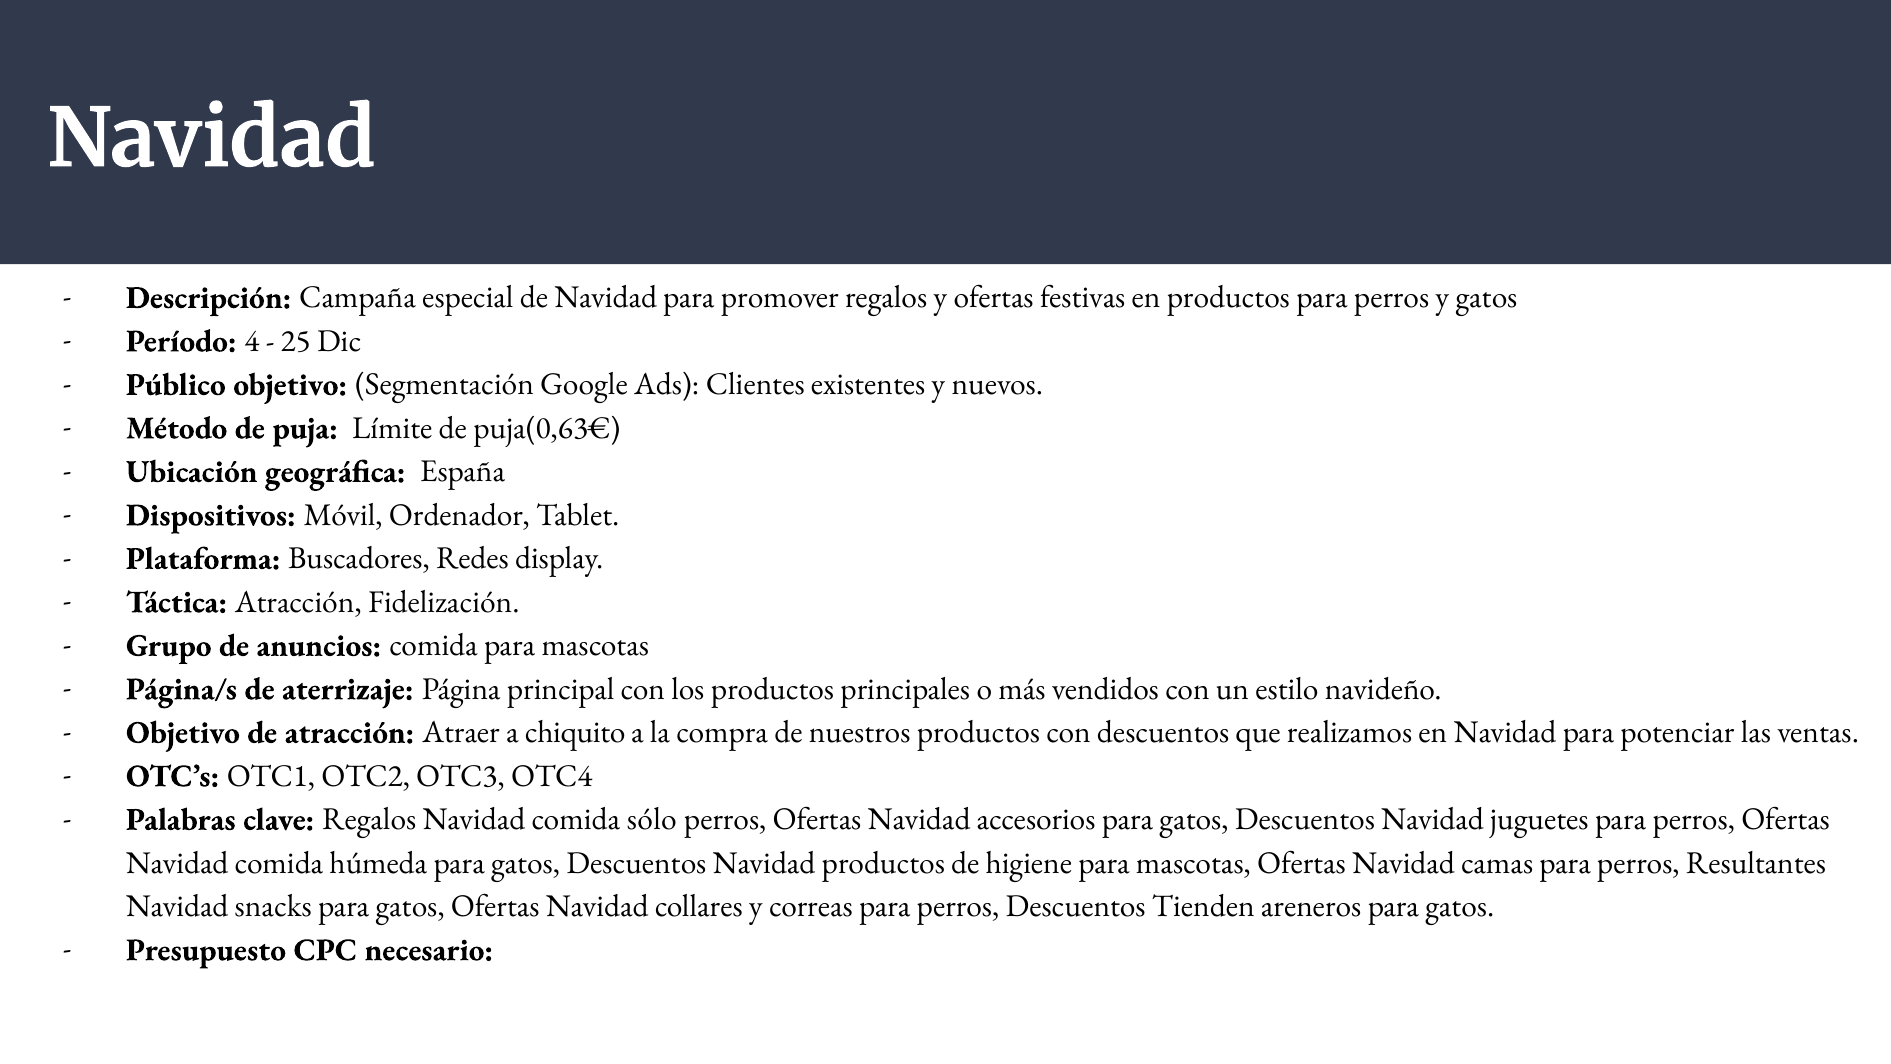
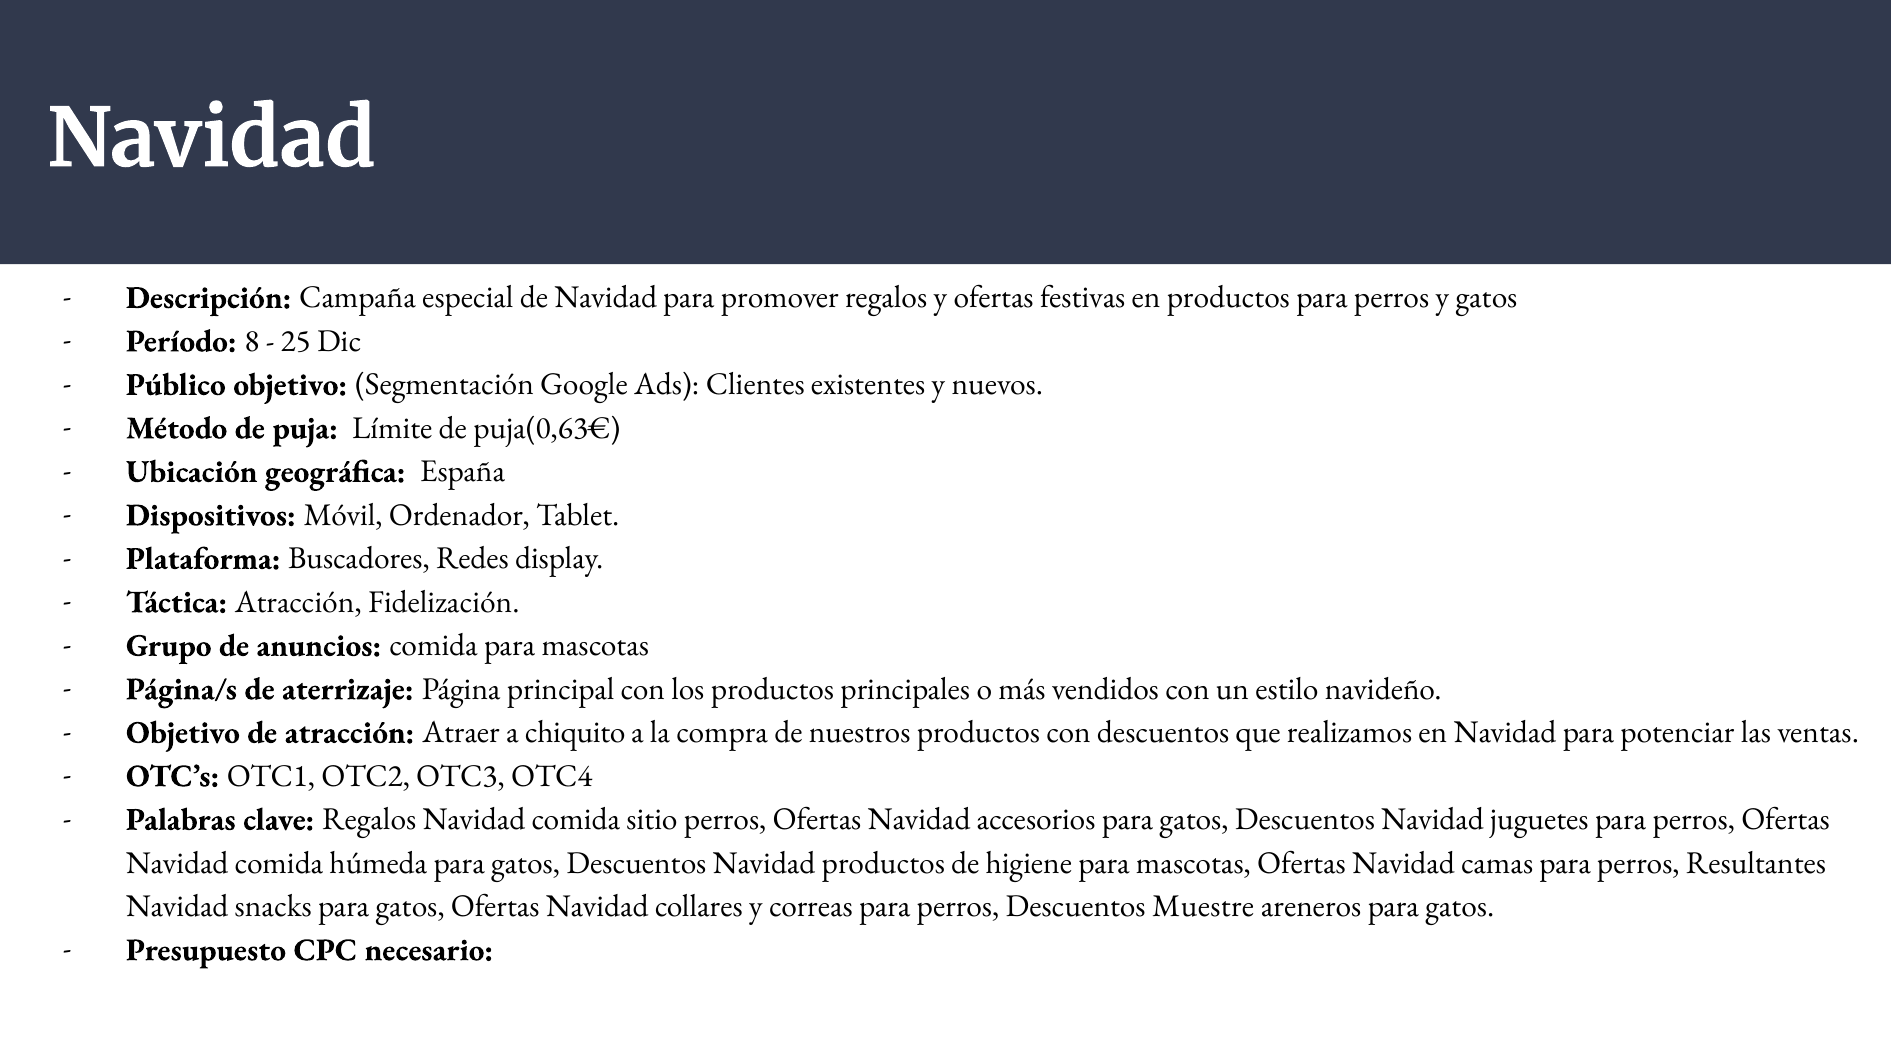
4: 4 -> 8
sólo: sólo -> sitio
Tienden: Tienden -> Muestre
